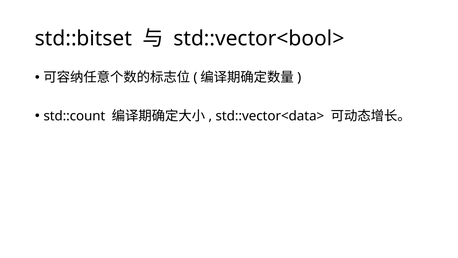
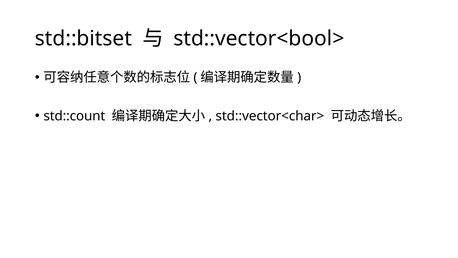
std::vector<data>: std::vector<data> -> std::vector<char>
